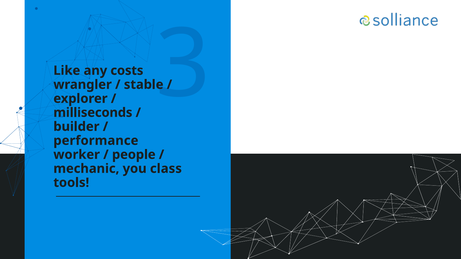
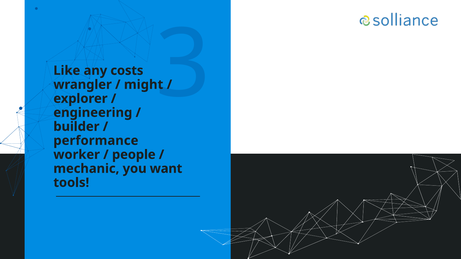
stable: stable -> might
milliseconds: milliseconds -> engineering
class: class -> want
